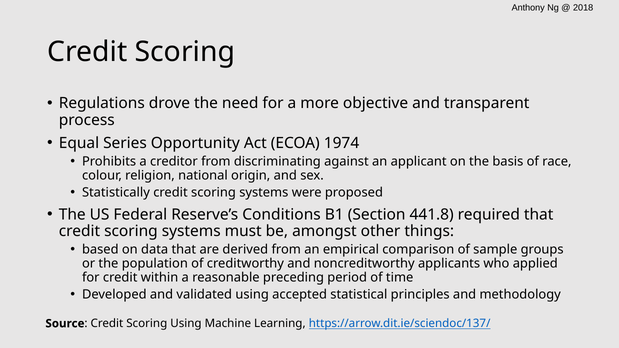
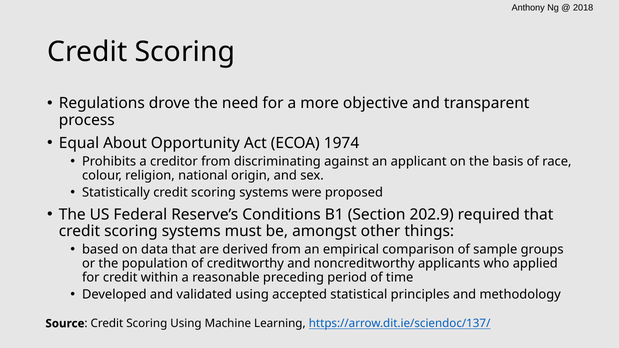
Series: Series -> About
441.8: 441.8 -> 202.9
